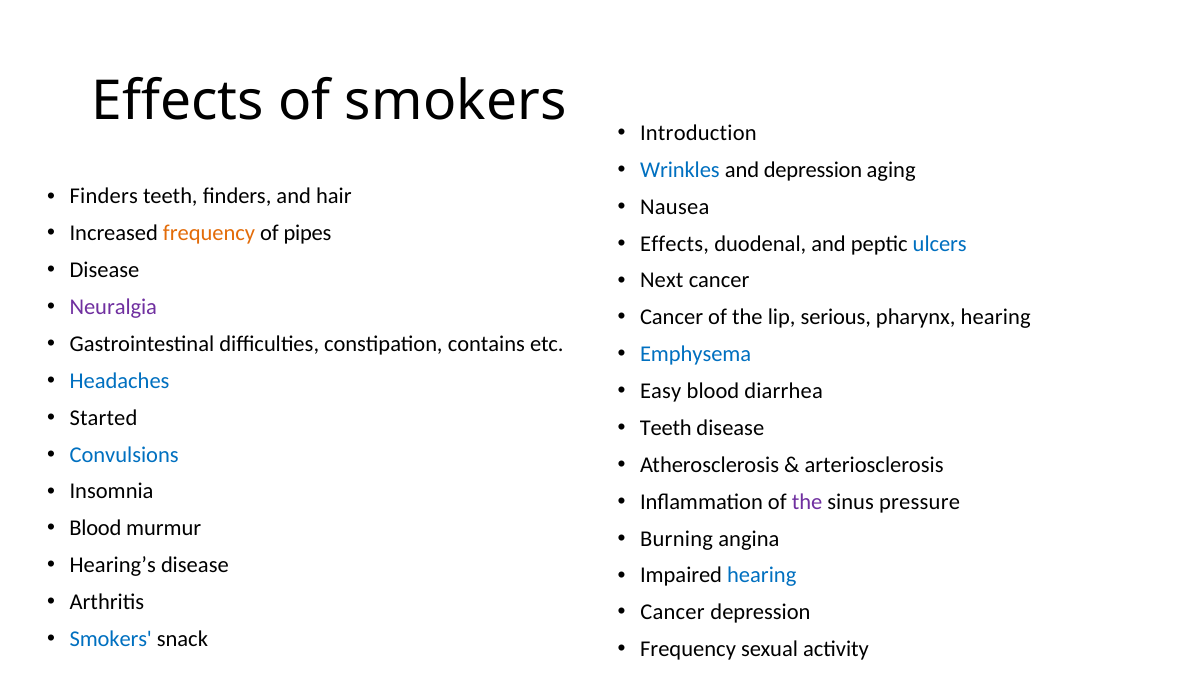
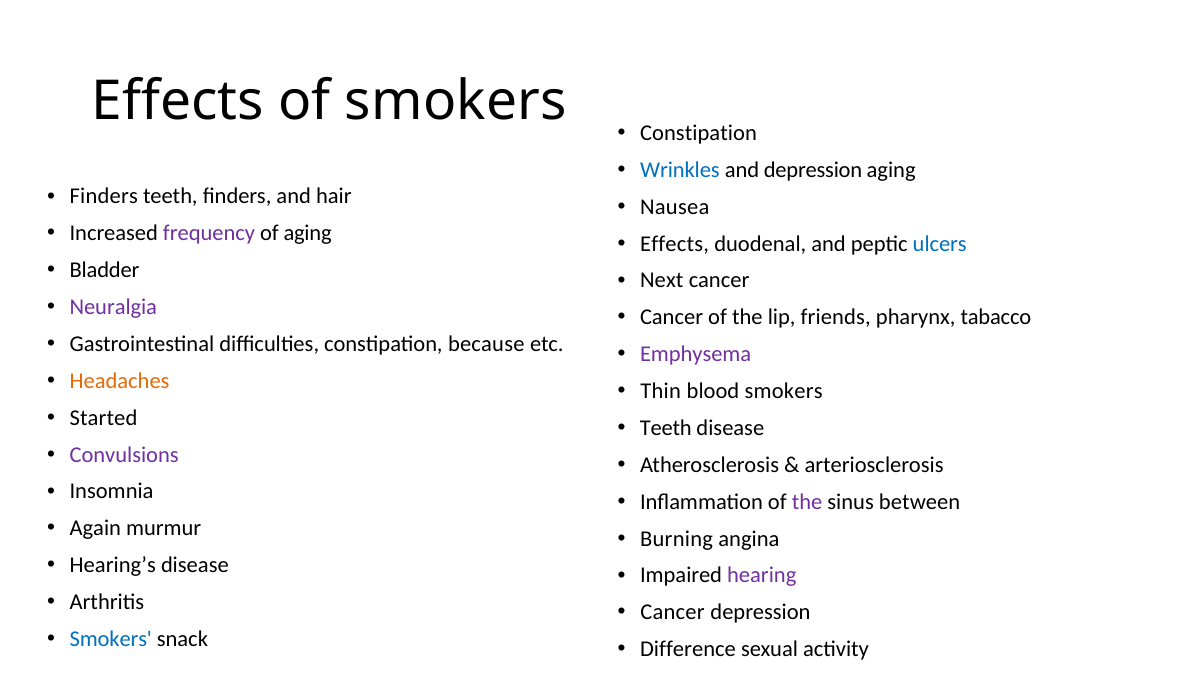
Introduction at (698, 133): Introduction -> Constipation
frequency at (209, 233) colour: orange -> purple
of pipes: pipes -> aging
Disease at (104, 270): Disease -> Bladder
serious: serious -> friends
pharynx hearing: hearing -> tabacco
contains: contains -> because
Emphysema colour: blue -> purple
Headaches colour: blue -> orange
Easy: Easy -> Thin
blood diarrhea: diarrhea -> smokers
Convulsions colour: blue -> purple
pressure: pressure -> between
Blood at (95, 528): Blood -> Again
hearing at (762, 576) colour: blue -> purple
Frequency at (688, 649): Frequency -> Difference
